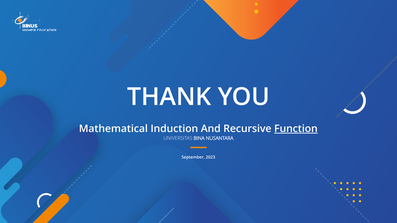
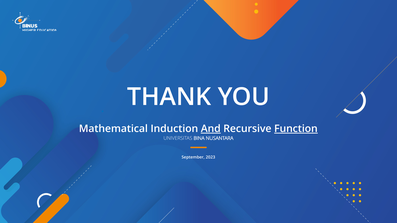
And underline: none -> present
